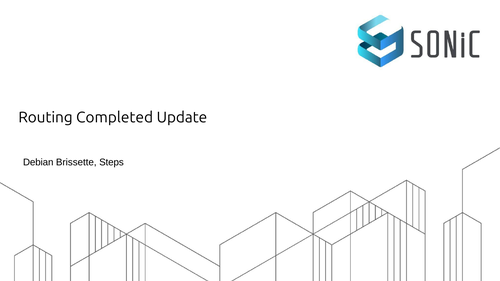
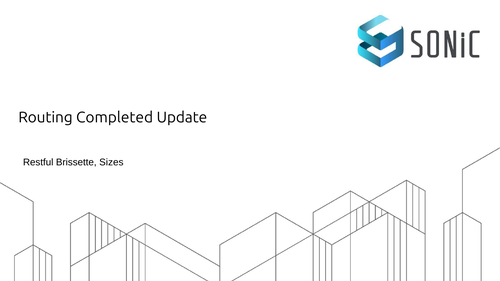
Debian: Debian -> Restful
Steps: Steps -> Sizes
